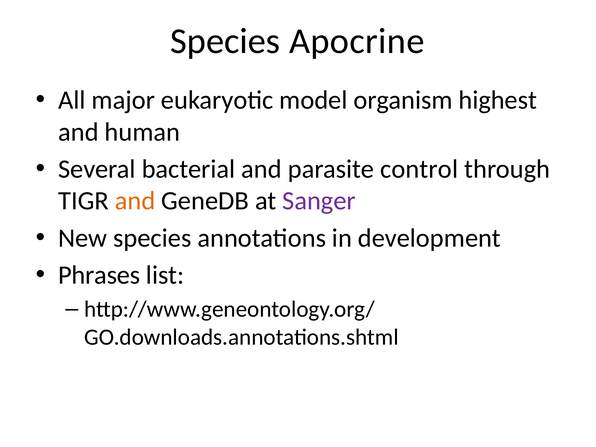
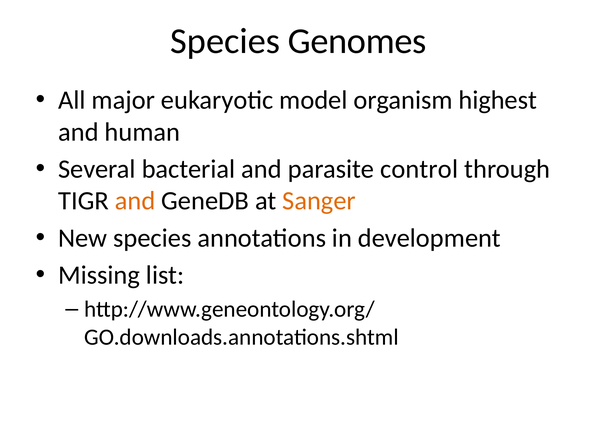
Apocrine: Apocrine -> Genomes
Sanger colour: purple -> orange
Phrases: Phrases -> Missing
